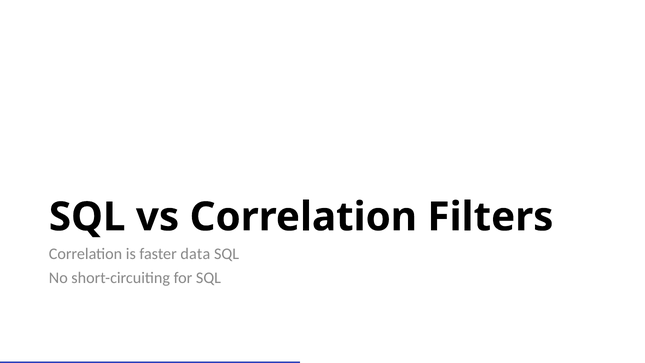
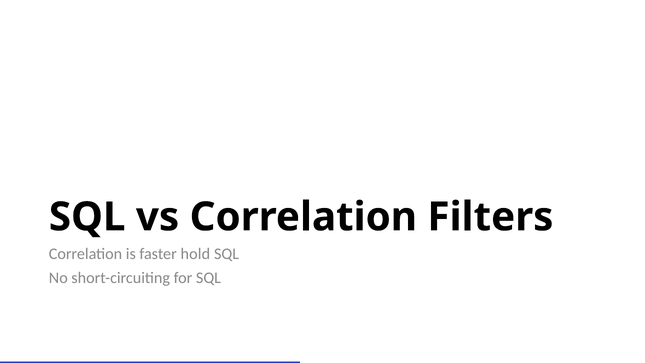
data: data -> hold
